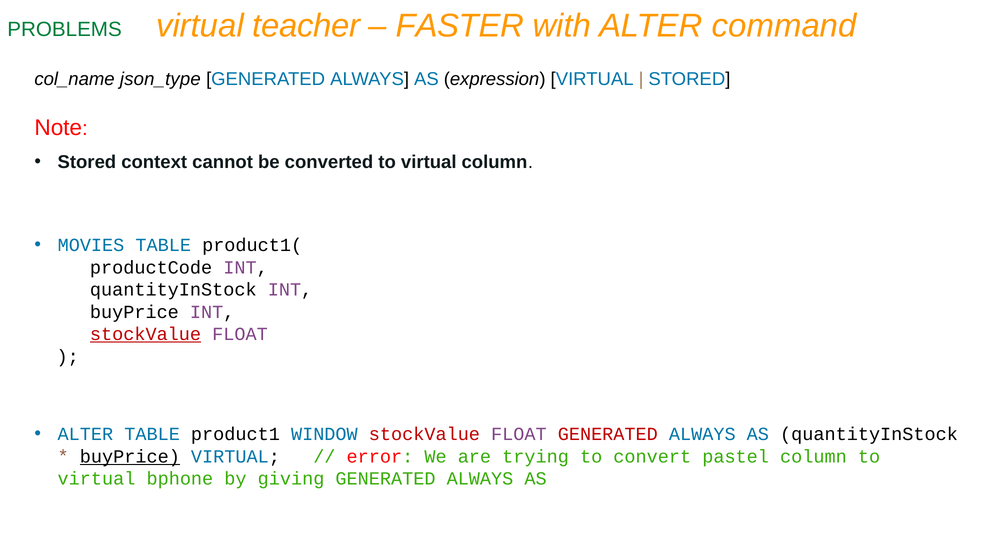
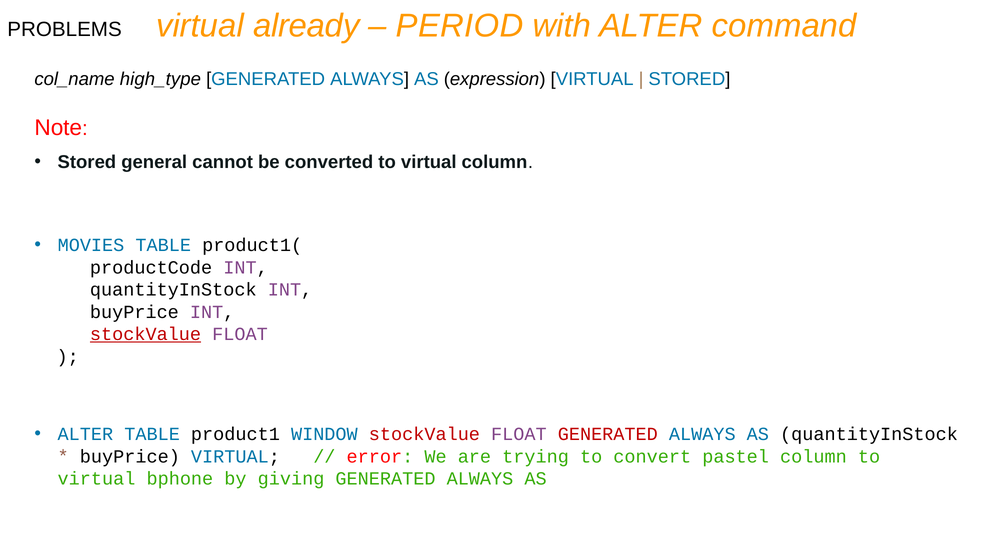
teacher: teacher -> already
FASTER: FASTER -> PERIOD
PROBLEMS colour: green -> black
json_type: json_type -> high_type
context: context -> general
buyPrice at (130, 456) underline: present -> none
